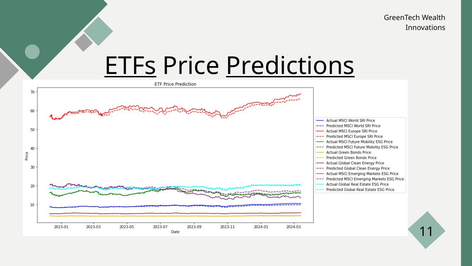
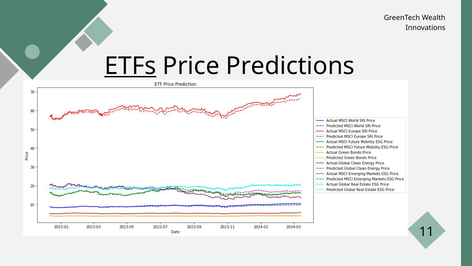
Predictions underline: present -> none
